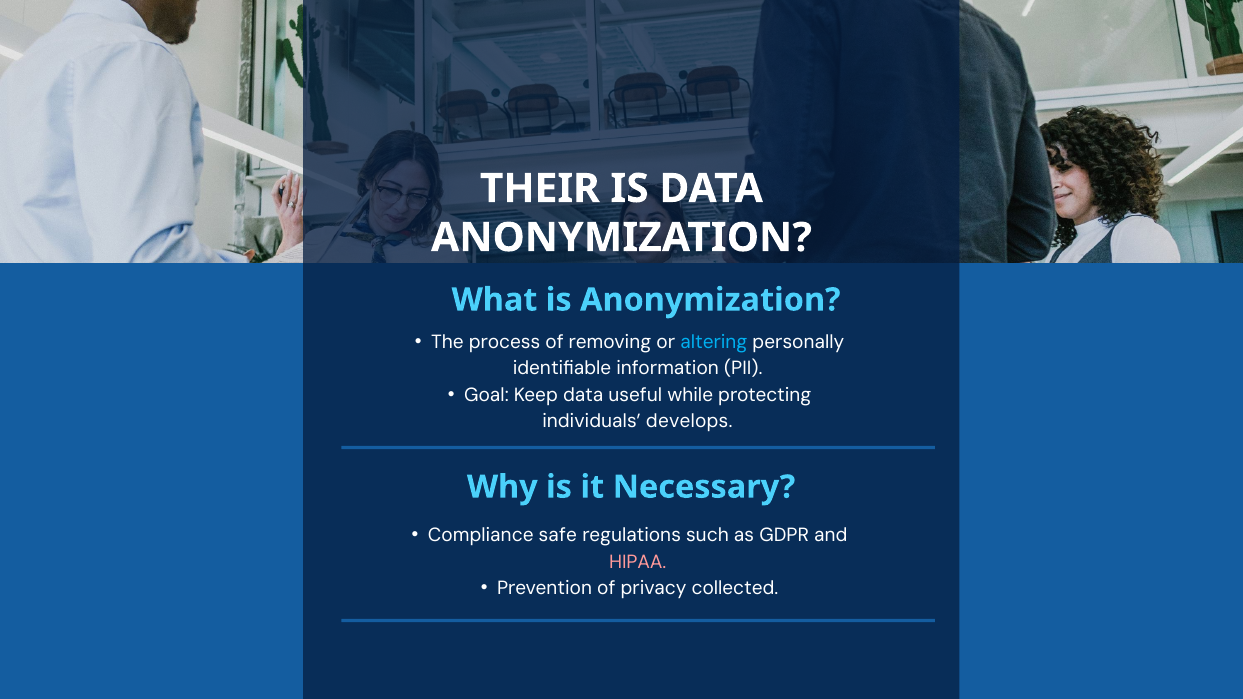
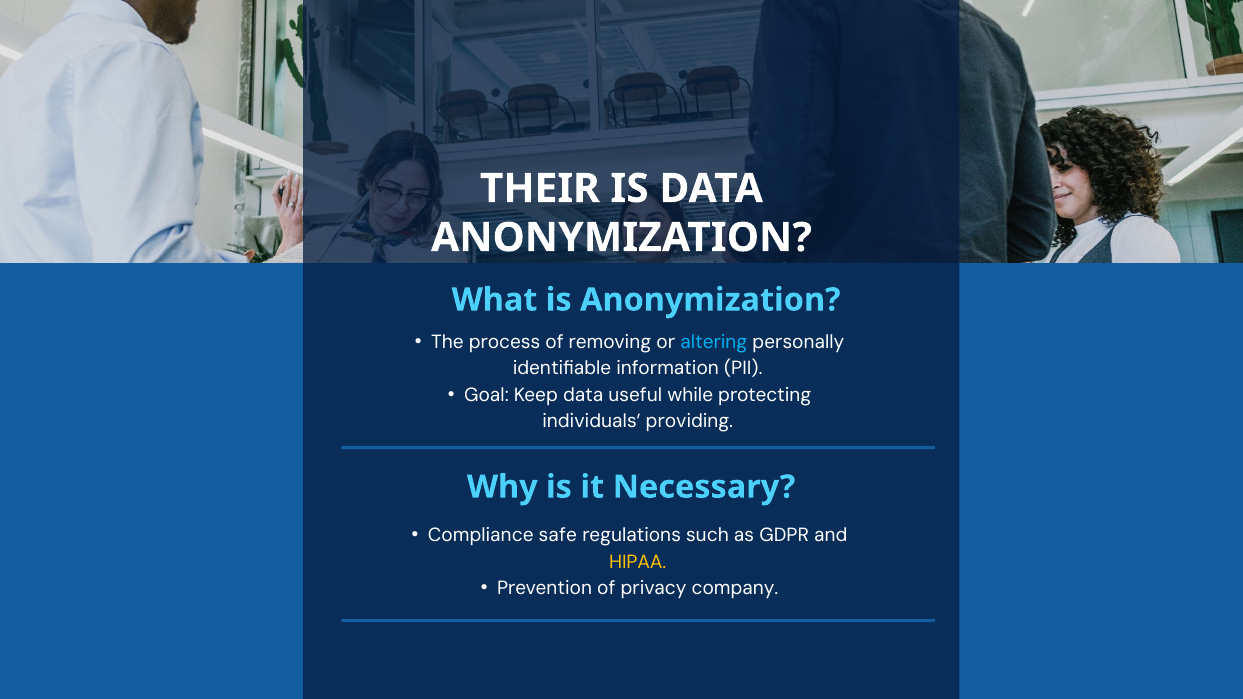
develops: develops -> providing
HIPAA colour: pink -> yellow
collected: collected -> company
